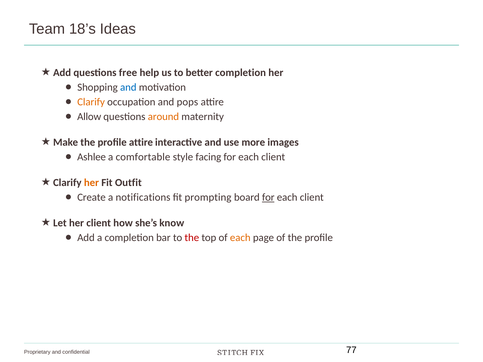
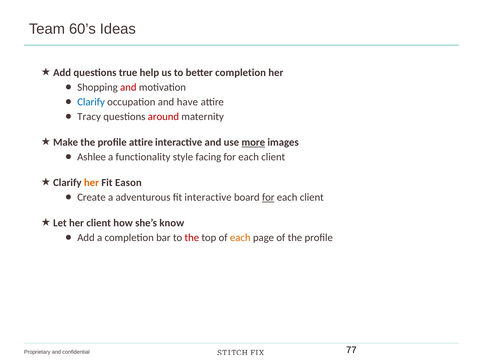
18’s: 18’s -> 60’s
free: free -> true
and at (128, 87) colour: blue -> red
Clarify colour: orange -> blue
pops: pops -> have
Allow: Allow -> Tracy
around colour: orange -> red
more underline: none -> present
comfortable: comfortable -> functionality
Outfit: Outfit -> Eason
notifications: notifications -> adventurous
fit prompting: prompting -> interactive
